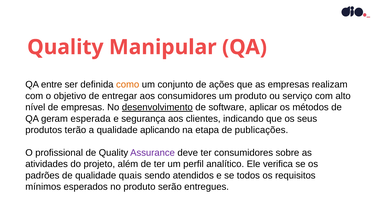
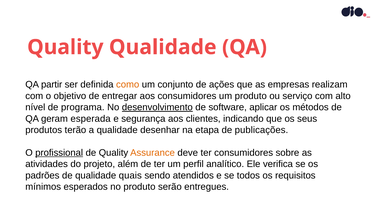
Quality Manipular: Manipular -> Qualidade
entre: entre -> partir
de empresas: empresas -> programa
aplicando: aplicando -> desenhar
profissional underline: none -> present
Assurance colour: purple -> orange
